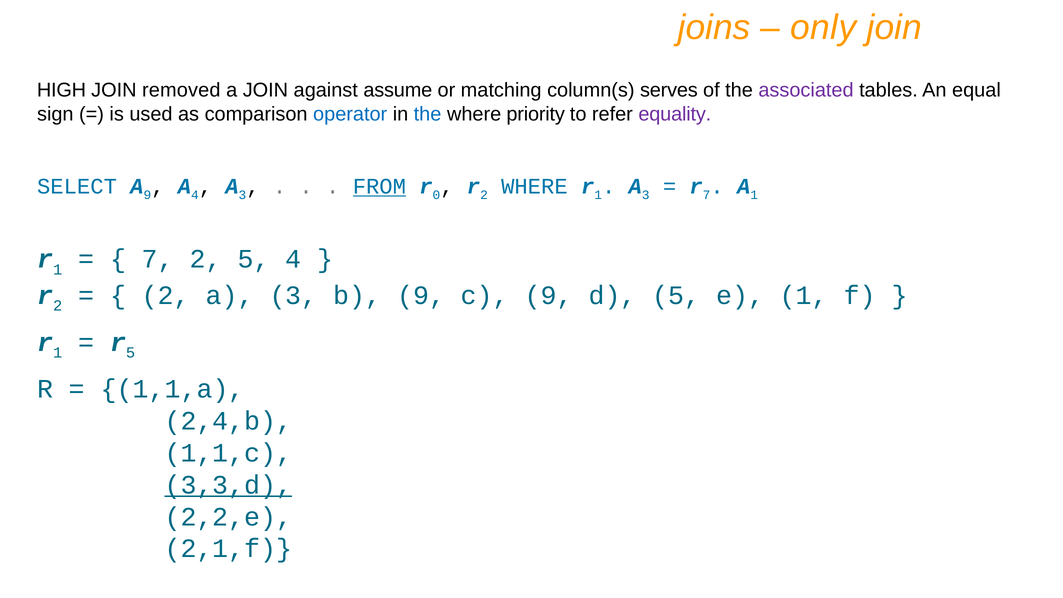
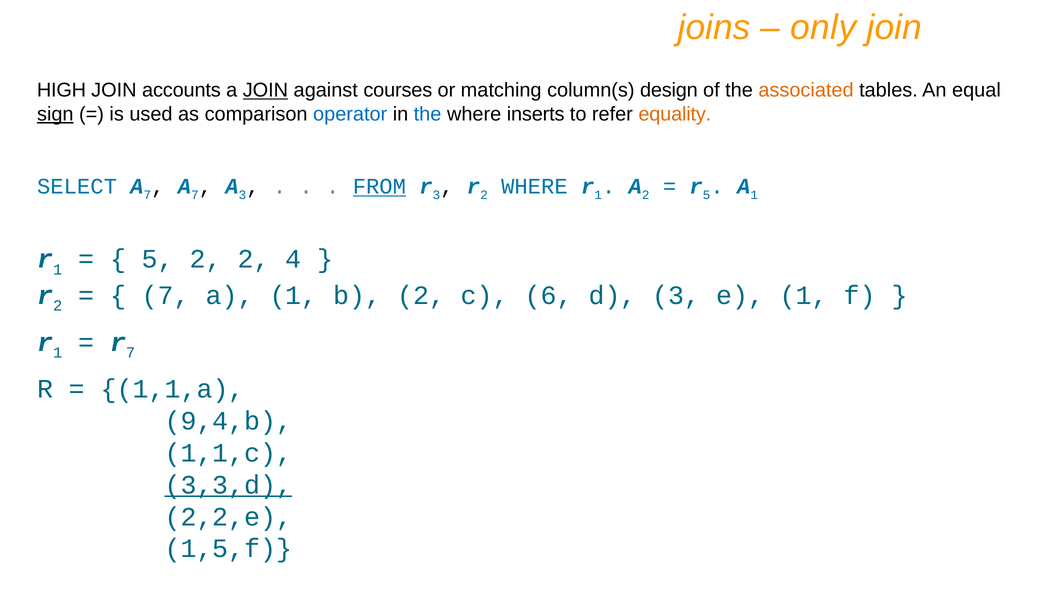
removed: removed -> accounts
JOIN at (265, 90) underline: none -> present
assume: assume -> courses
serves: serves -> design
associated colour: purple -> orange
sign underline: none -> present
priority: priority -> inserts
equality colour: purple -> orange
SELECT A 9: 9 -> 7
4 at (195, 195): 4 -> 7
r 0: 0 -> 3
3 at (646, 195): 3 -> 2
r 7: 7 -> 5
7 at (158, 259): 7 -> 5
2 5: 5 -> 2
2 at (166, 295): 2 -> 7
3 at (293, 295): 3 -> 1
b 9: 9 -> 2
c 9: 9 -> 6
d 5: 5 -> 3
r 5: 5 -> 7
2,4,b: 2,4,b -> 9,4,b
2,1,f: 2,1,f -> 1,5,f
